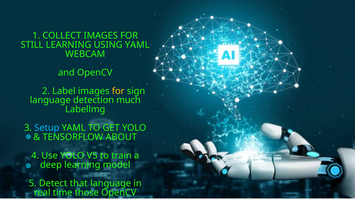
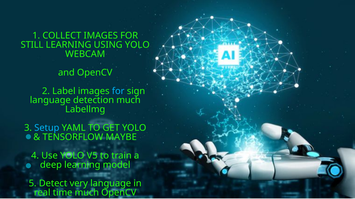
USING YAML: YAML -> YOLO
for at (118, 91) colour: yellow -> light blue
ABOUT: ABOUT -> MAYBE
that: that -> very
time those: those -> much
